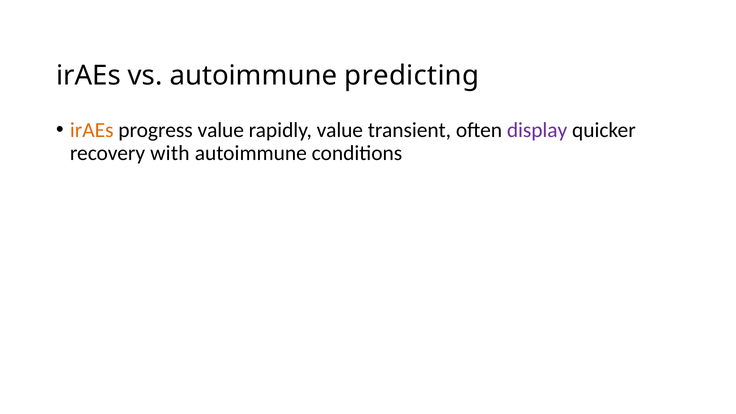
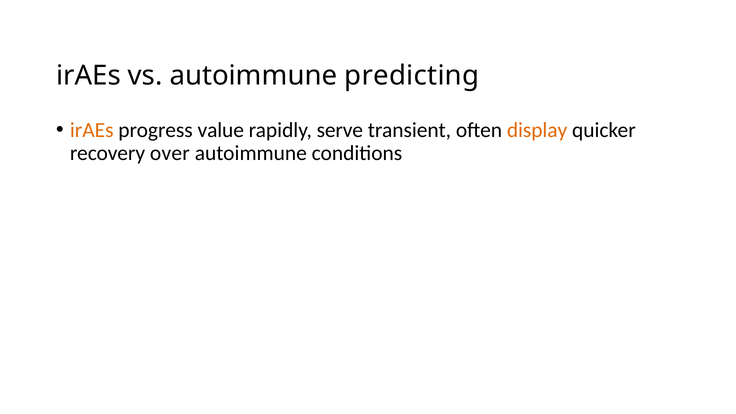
rapidly value: value -> serve
display colour: purple -> orange
with: with -> over
